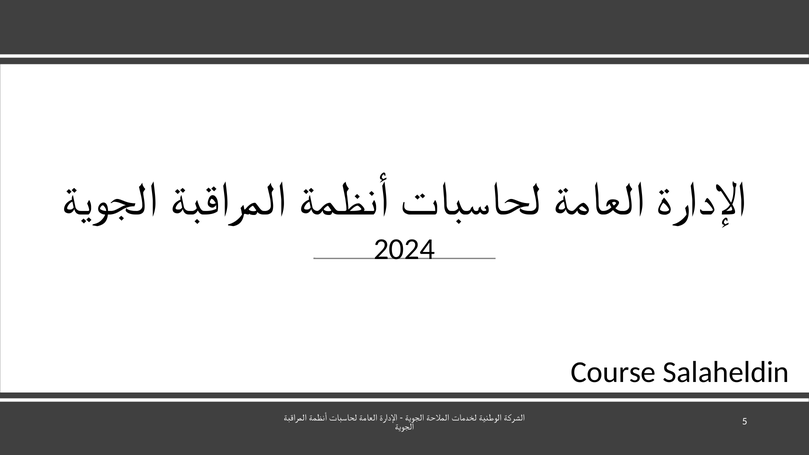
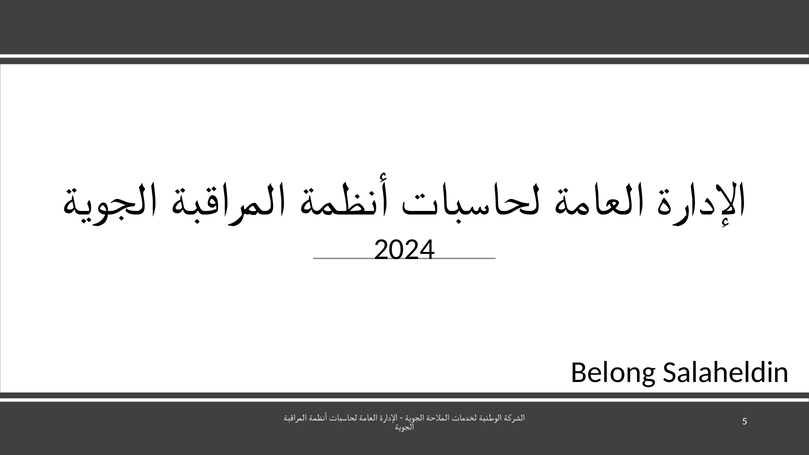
Course: Course -> Belong
